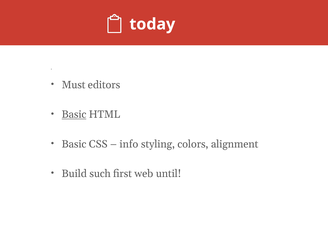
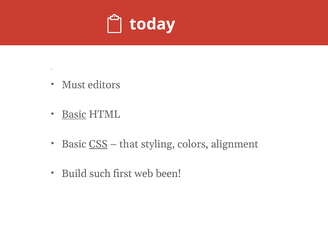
CSS underline: none -> present
info: info -> that
until: until -> been
